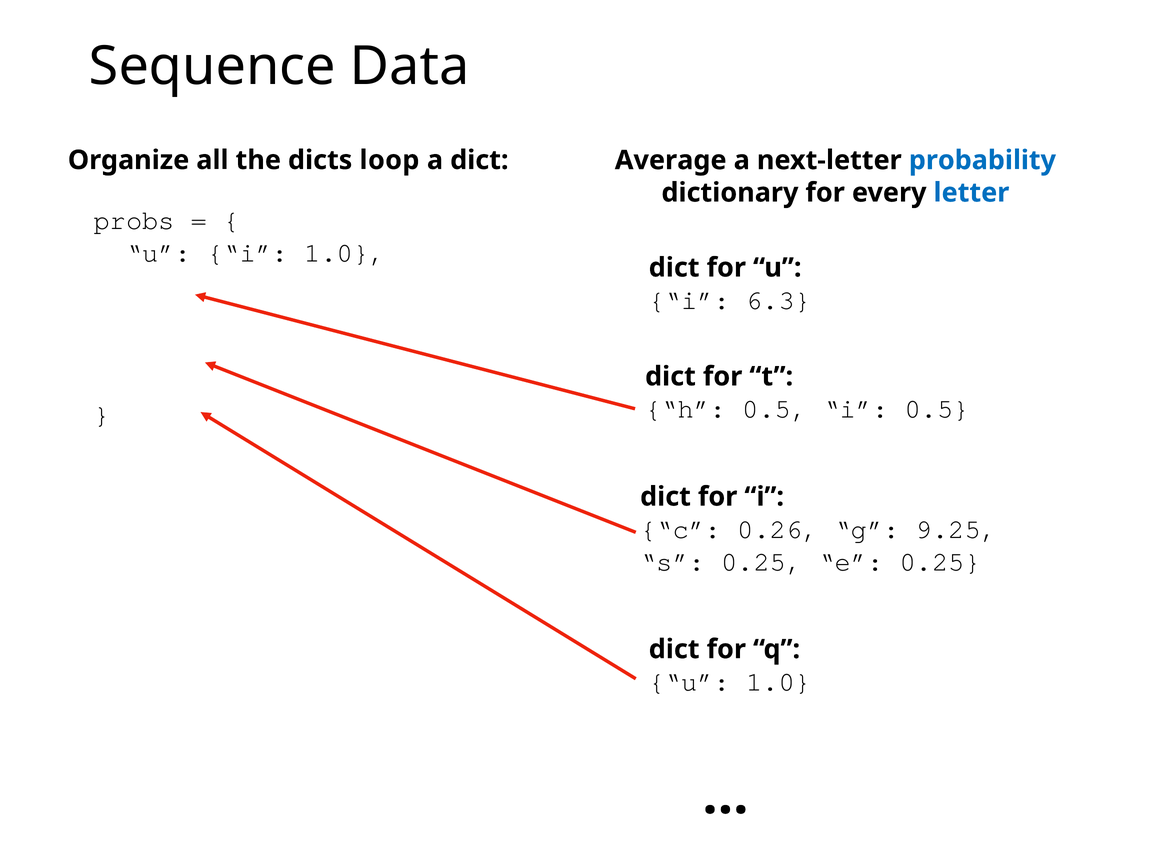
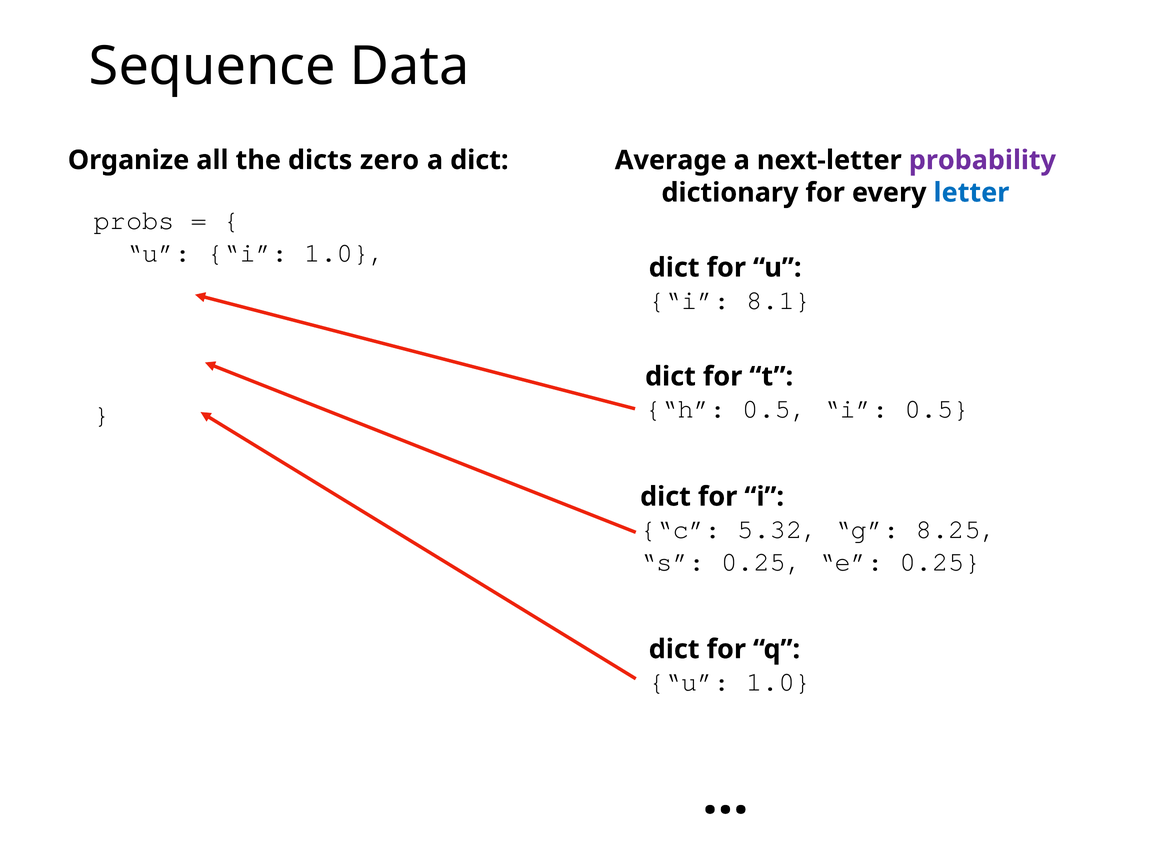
loop: loop -> zero
probability colour: blue -> purple
6.3: 6.3 -> 8.1
0.26: 0.26 -> 5.32
9.25: 9.25 -> 8.25
